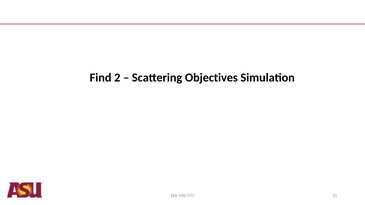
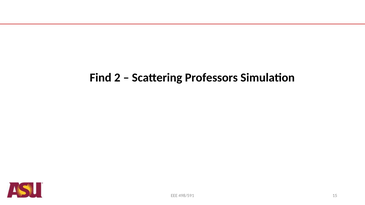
Objectives: Objectives -> Professors
